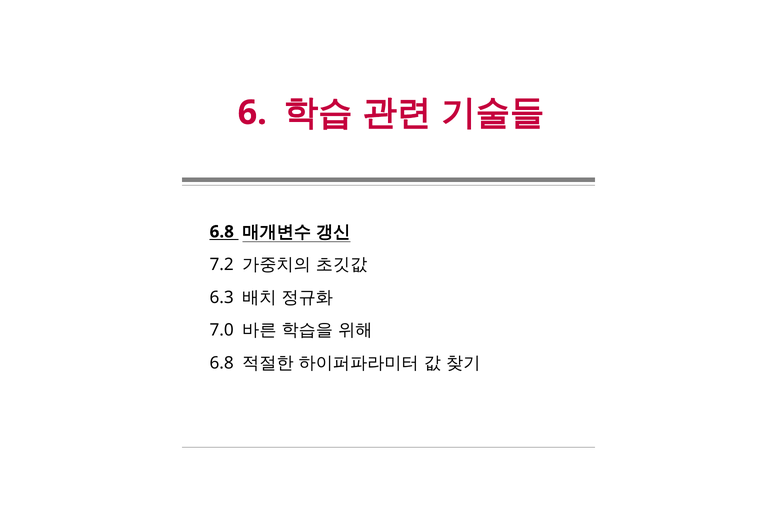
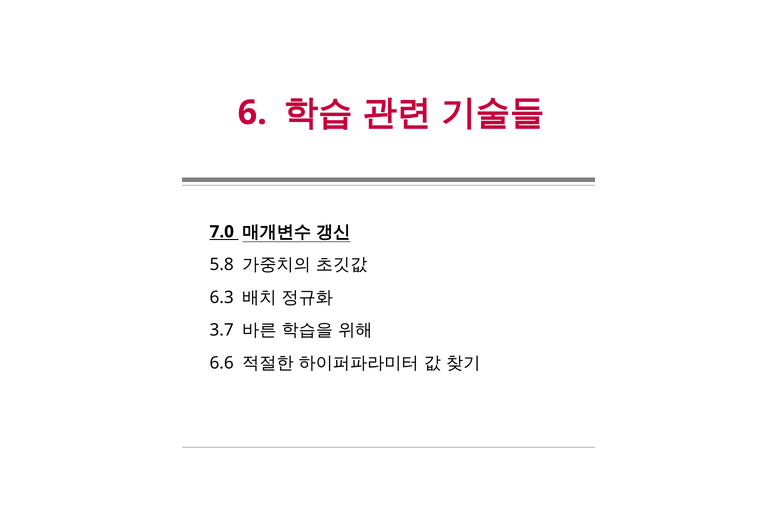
6.8 at (222, 231): 6.8 -> 7.0
7.2: 7.2 -> 5.8
7.0: 7.0 -> 3.7
6.8 at (222, 363): 6.8 -> 6.6
